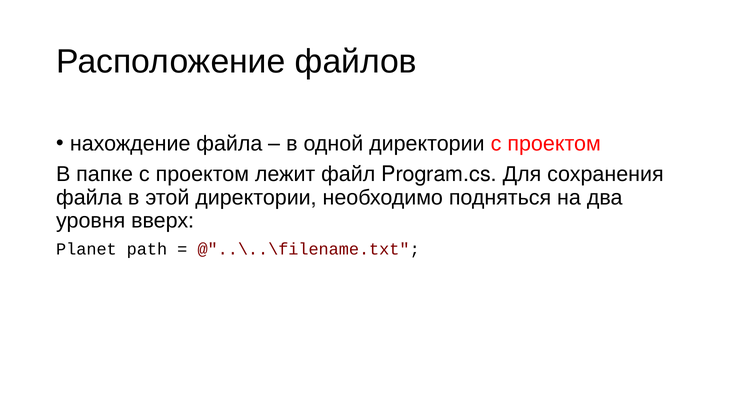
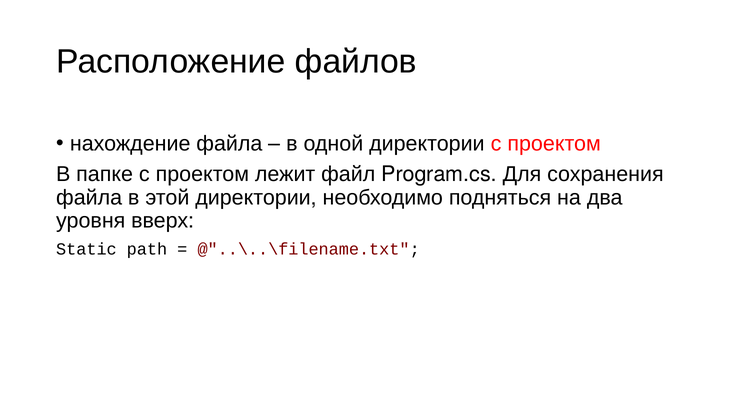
Planet: Planet -> Static
